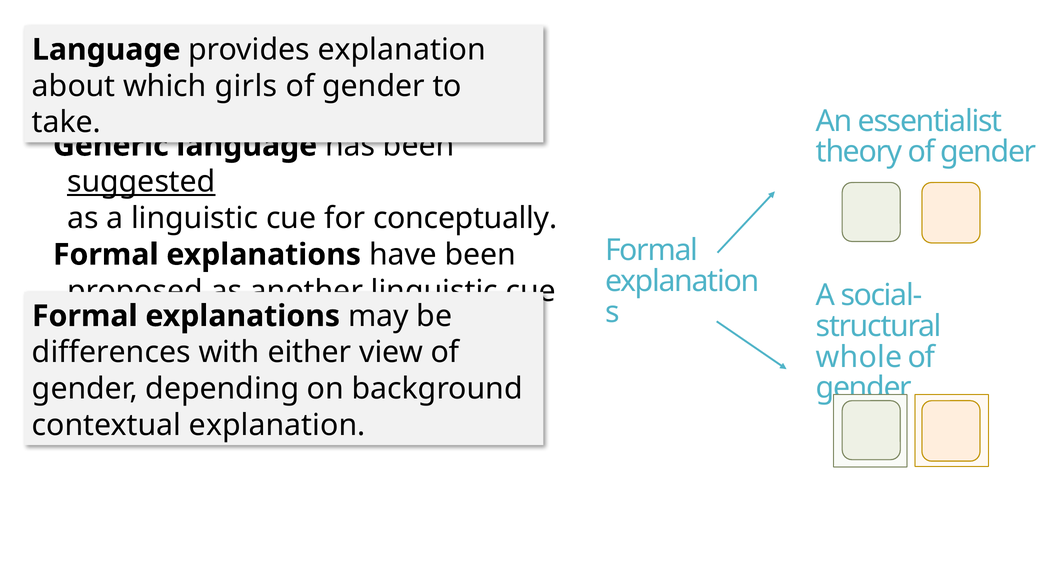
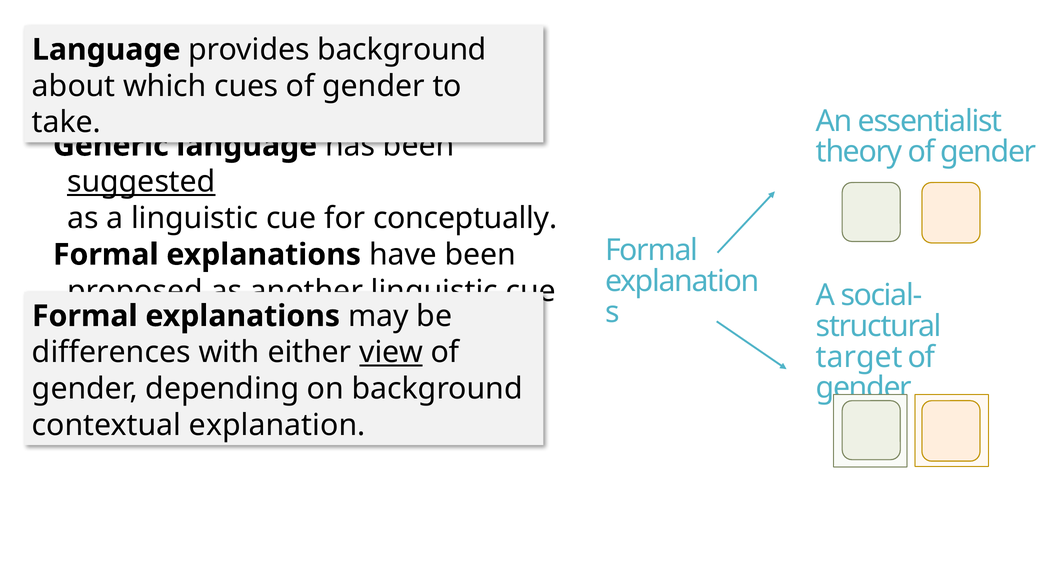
provides explanation: explanation -> background
girls: girls -> cues
view underline: none -> present
whole: whole -> target
